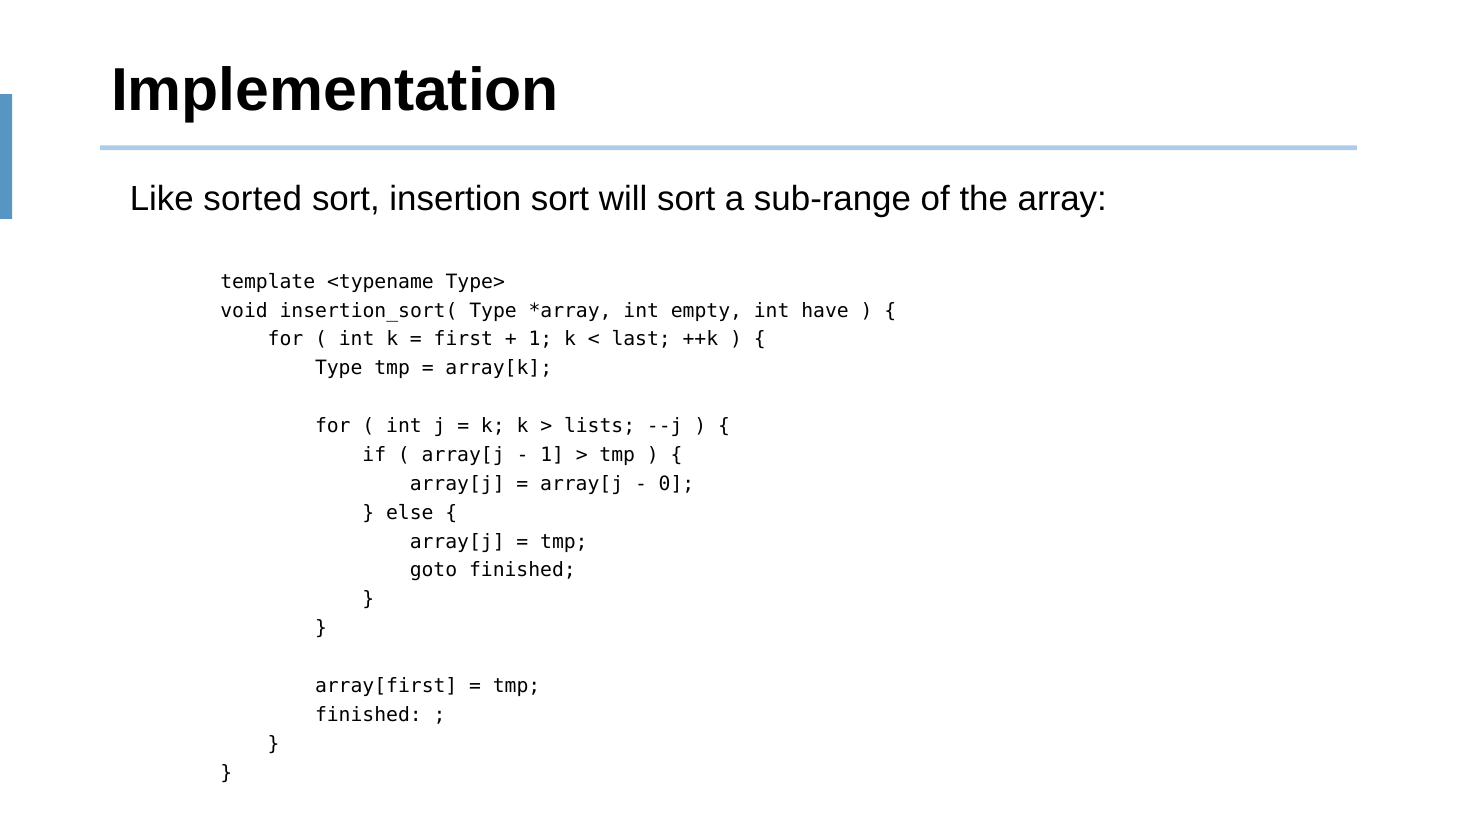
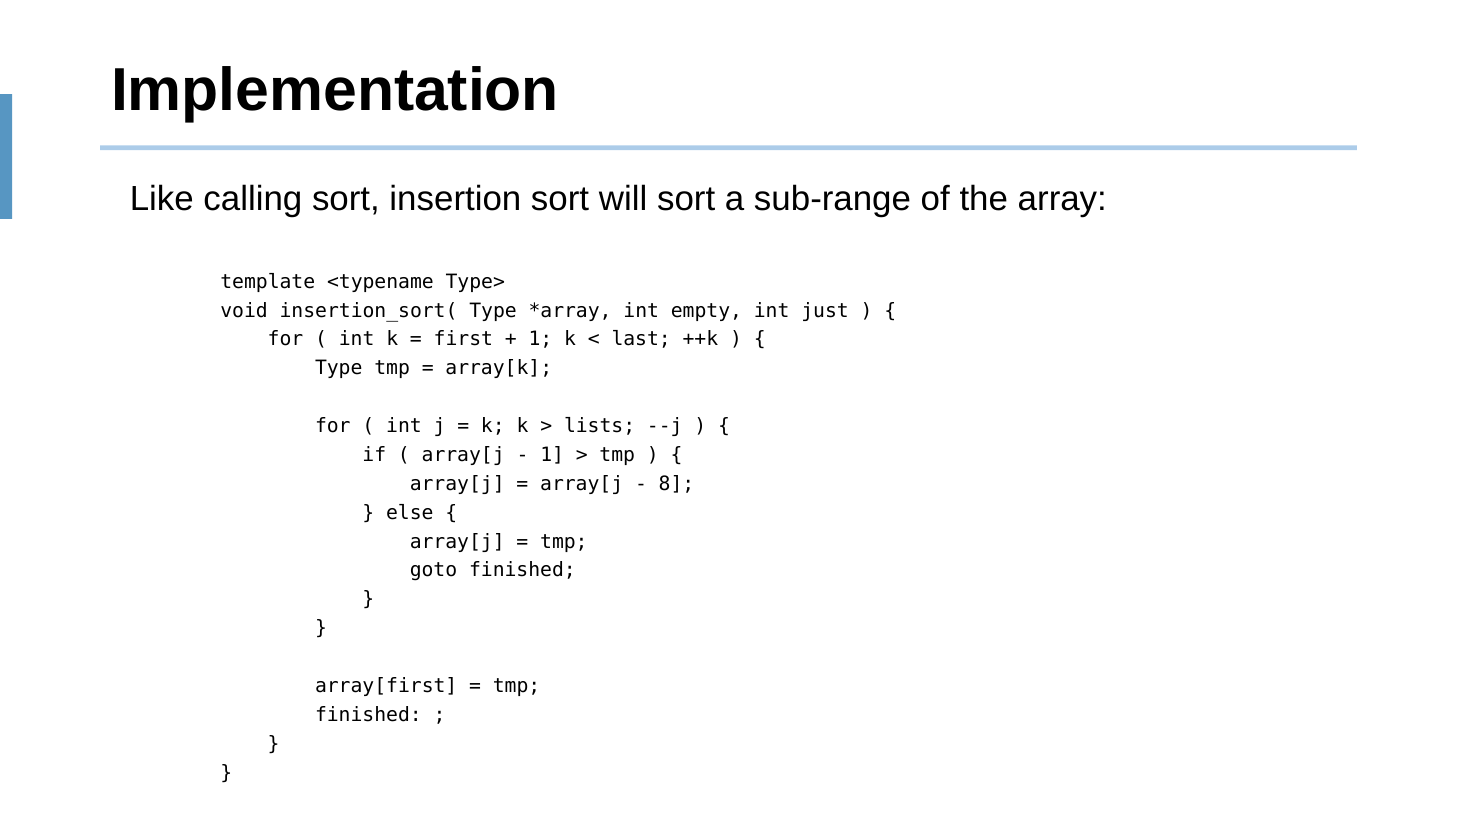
sorted: sorted -> calling
have: have -> just
0: 0 -> 8
